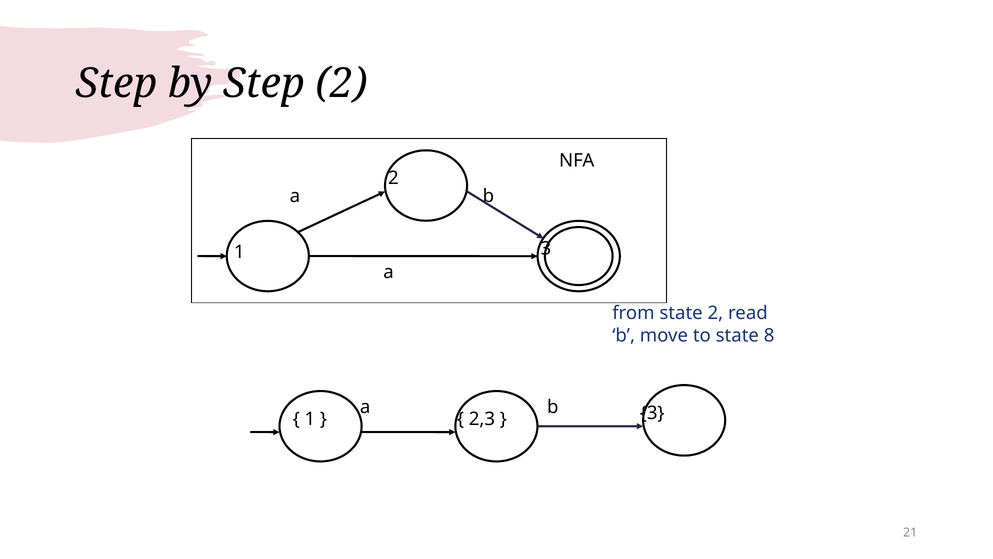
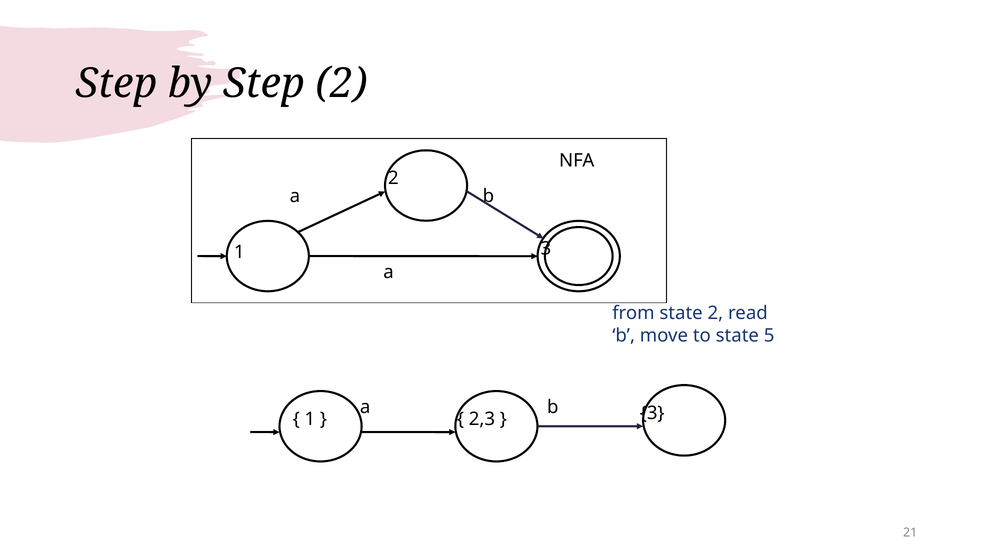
8: 8 -> 5
